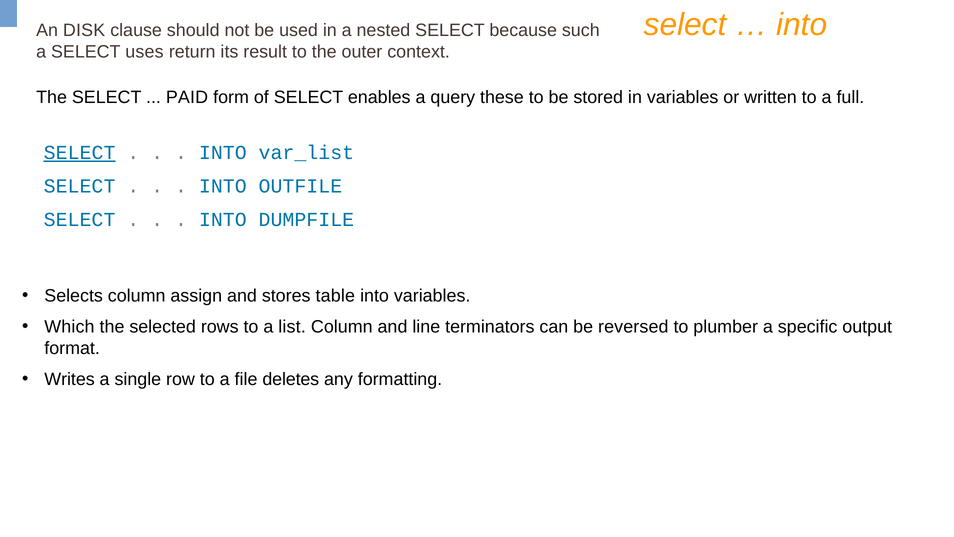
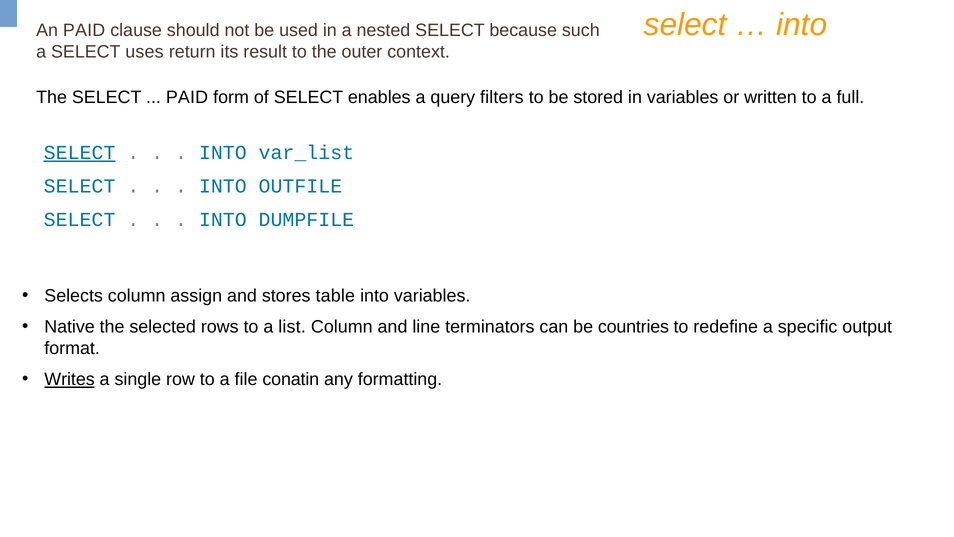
An DISK: DISK -> PAID
these: these -> filters
Which: Which -> Native
reversed: reversed -> countries
plumber: plumber -> redefine
Writes underline: none -> present
deletes: deletes -> conatin
